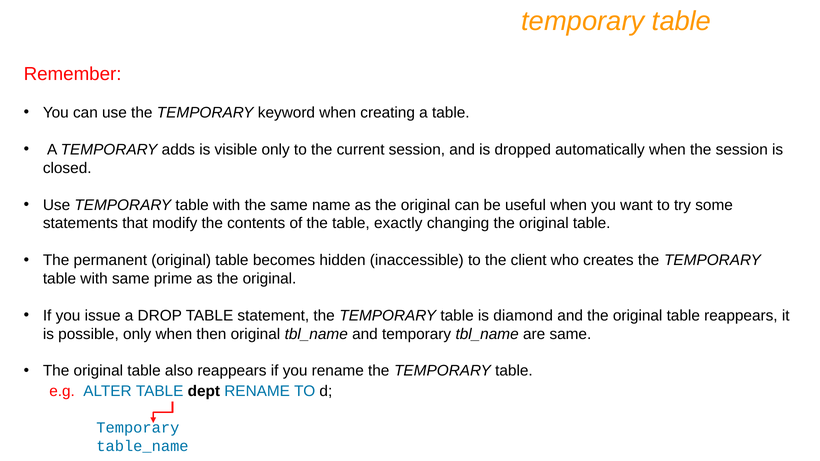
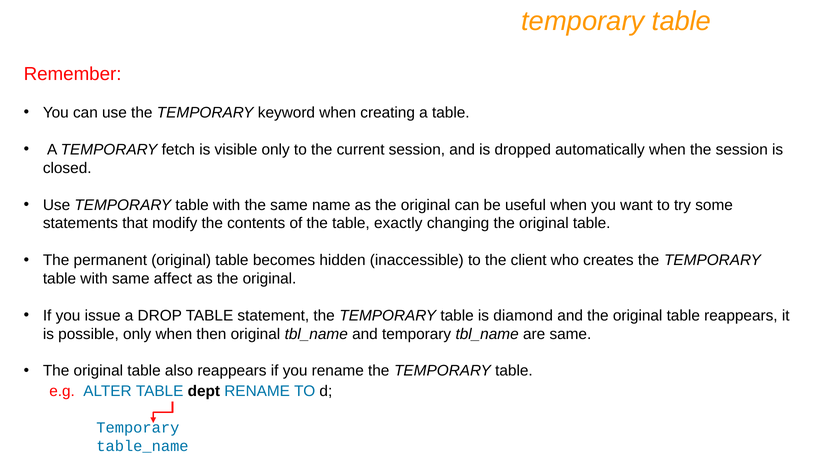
adds: adds -> fetch
prime: prime -> affect
